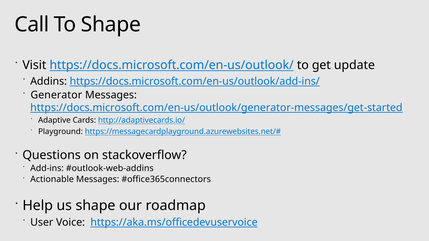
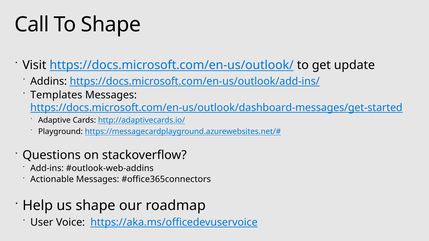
Generator: Generator -> Templates
https://docs.microsoft.com/en-us/outlook/generator-messages/get-started: https://docs.microsoft.com/en-us/outlook/generator-messages/get-started -> https://docs.microsoft.com/en-us/outlook/dashboard-messages/get-started
